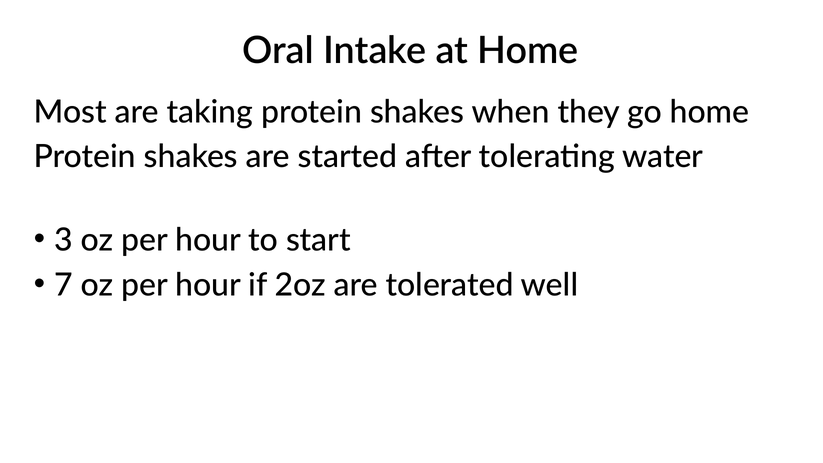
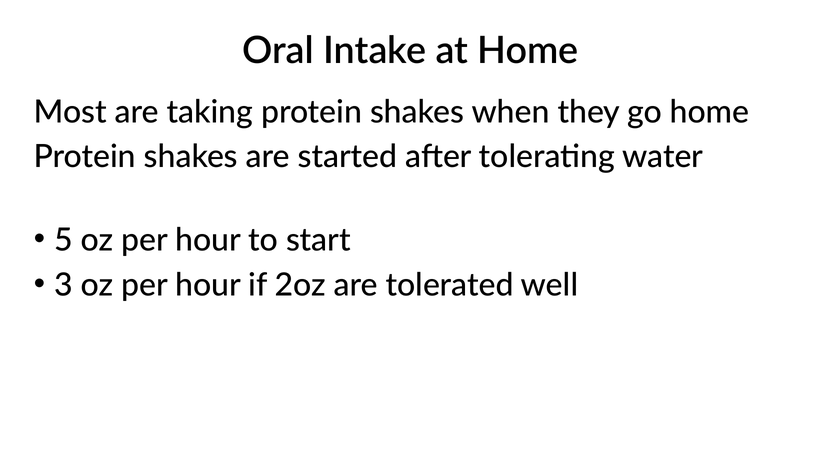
3: 3 -> 5
7: 7 -> 3
